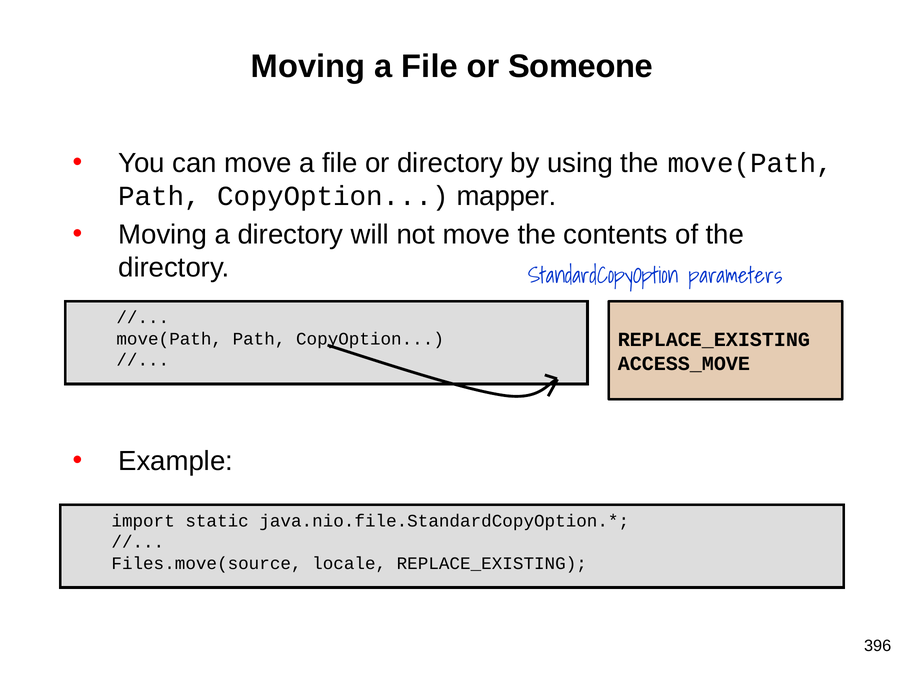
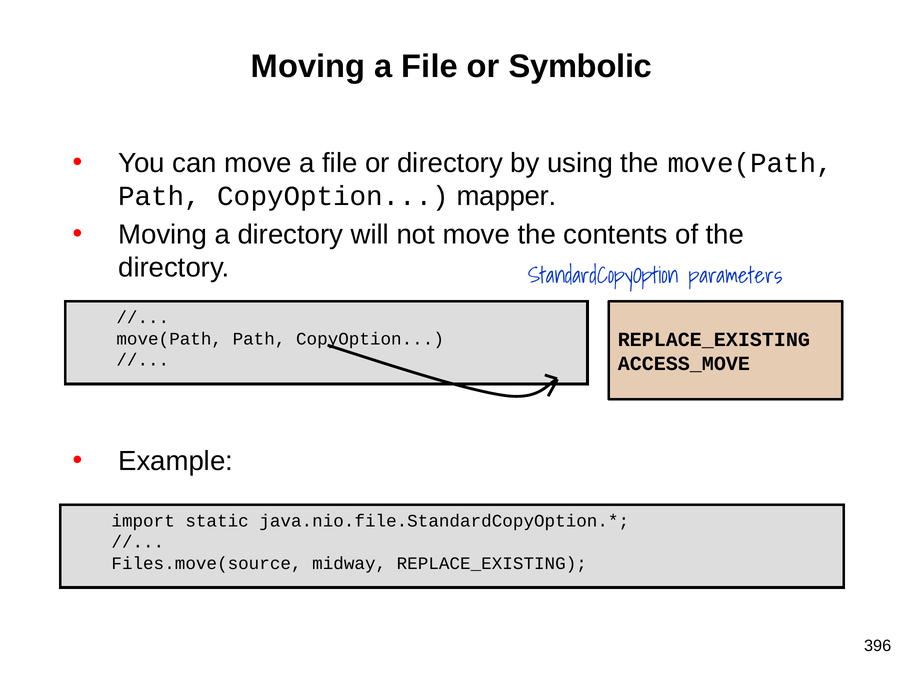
Someone: Someone -> Symbolic
locale: locale -> midway
